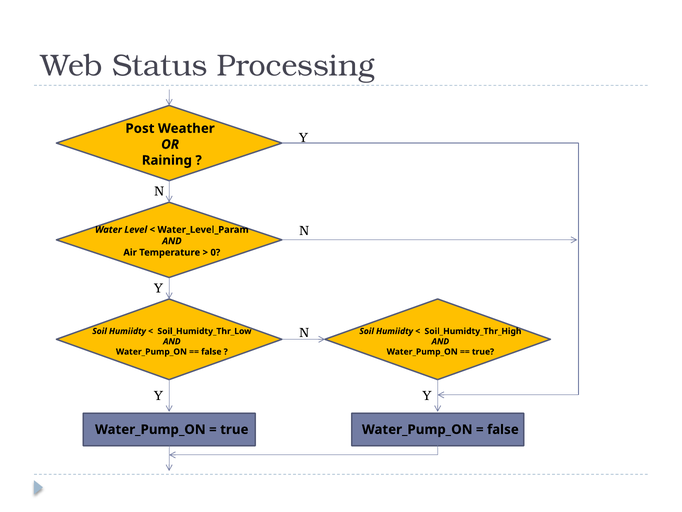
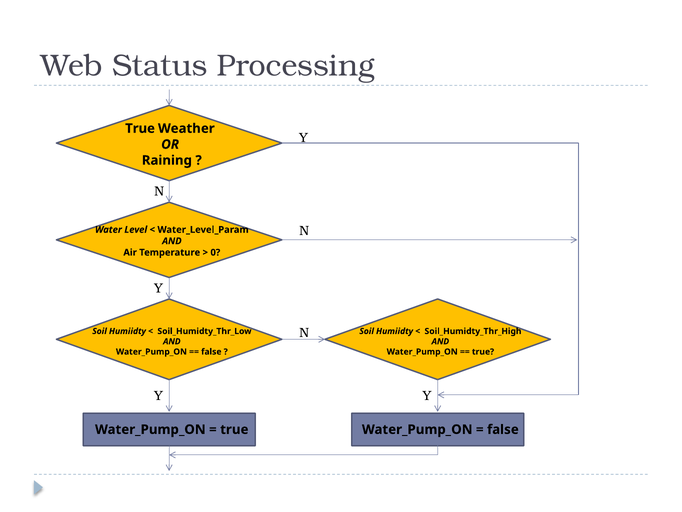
Post at (140, 128): Post -> True
